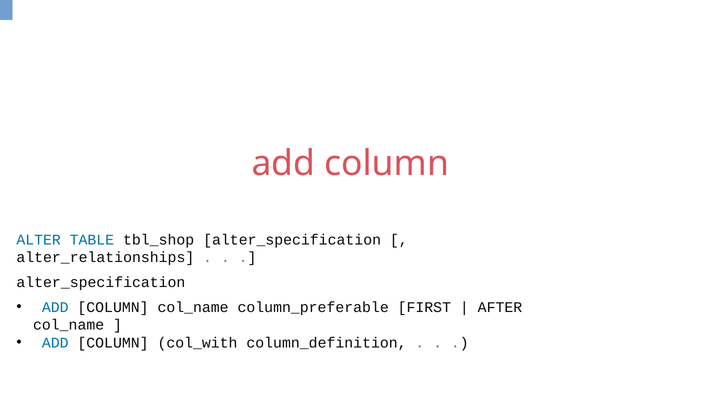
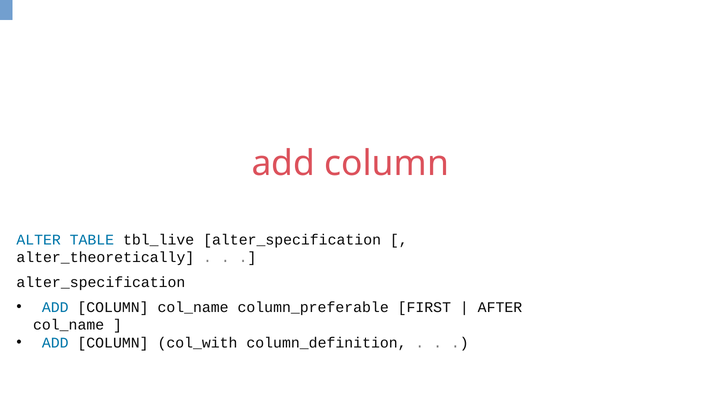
tbl_shop: tbl_shop -> tbl_live
alter_relationships: alter_relationships -> alter_theoretically
